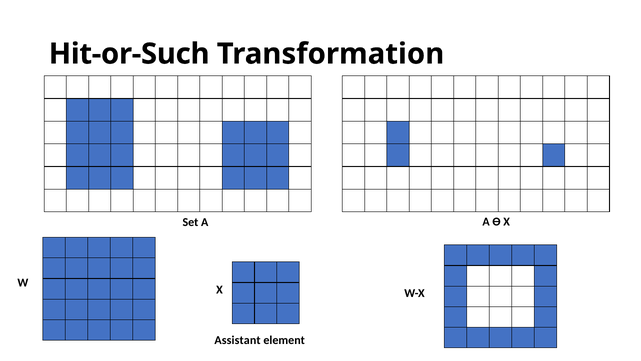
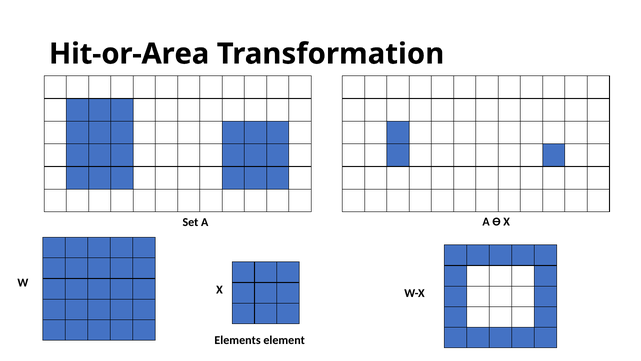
Hit-or-Such: Hit-or-Such -> Hit-or-Area
Assistant: Assistant -> Elements
